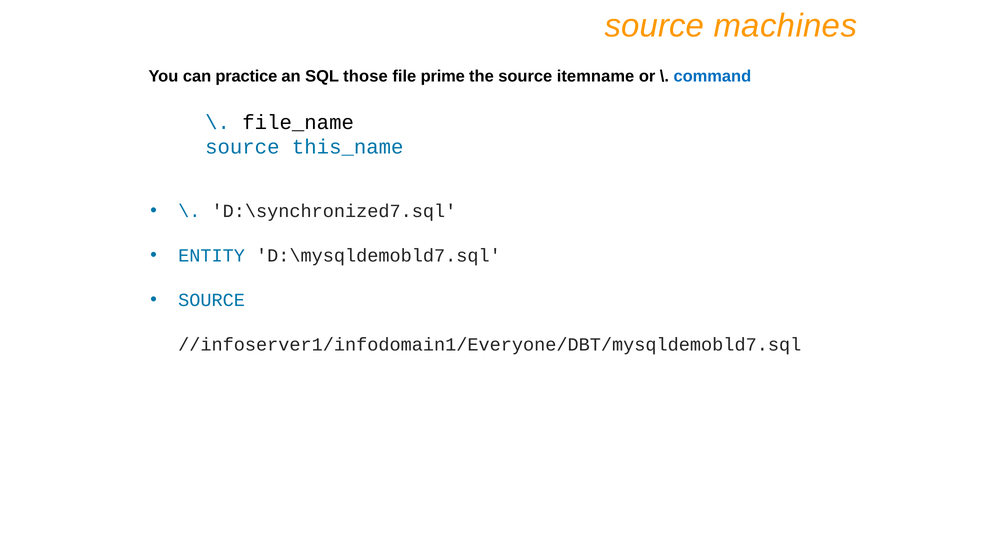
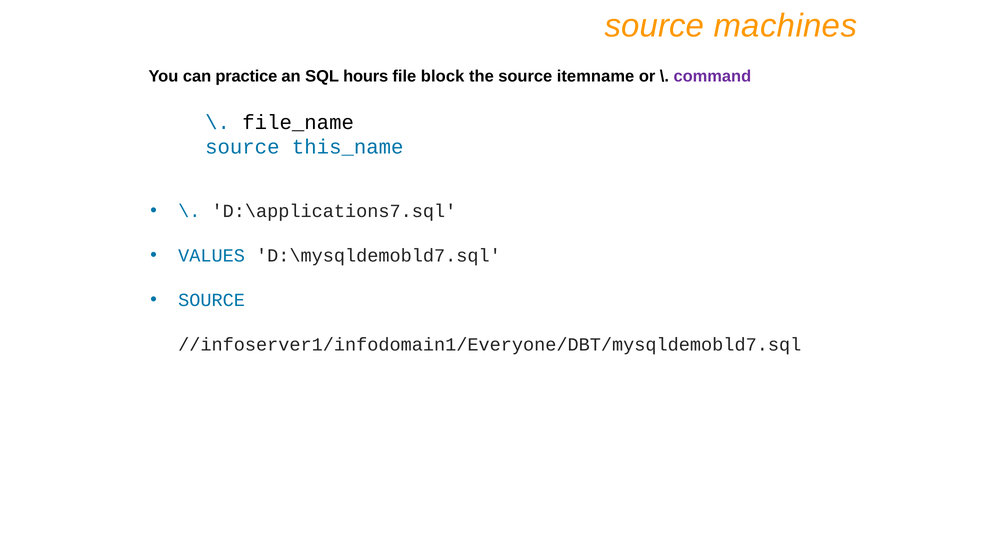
those: those -> hours
prime: prime -> block
command colour: blue -> purple
D:\synchronized7.sql: D:\synchronized7.sql -> D:\applications7.sql
ENTITY: ENTITY -> VALUES
